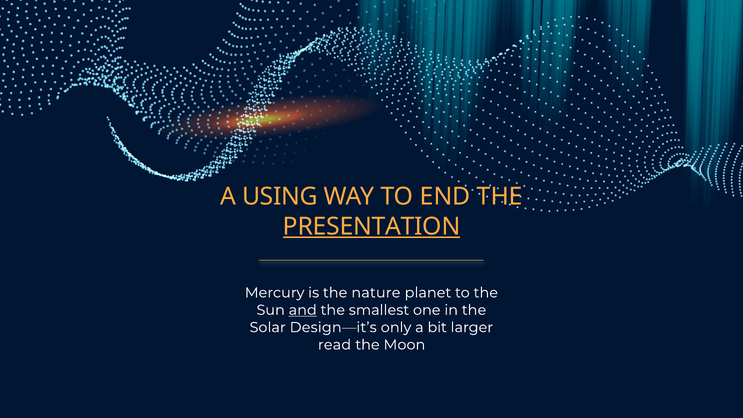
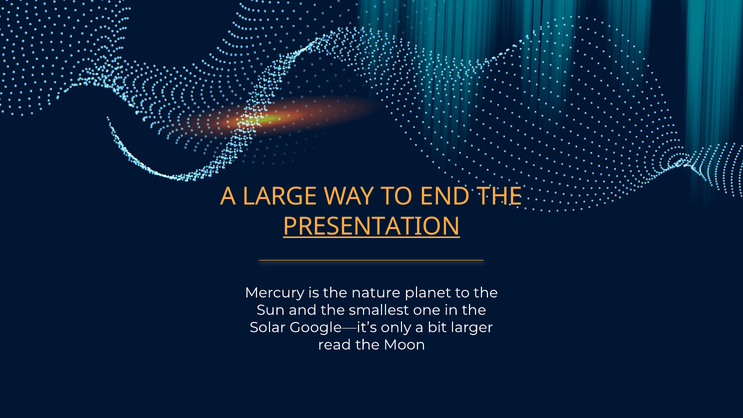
USING: USING -> LARGE
and underline: present -> none
Design—it’s: Design—it’s -> Google—it’s
